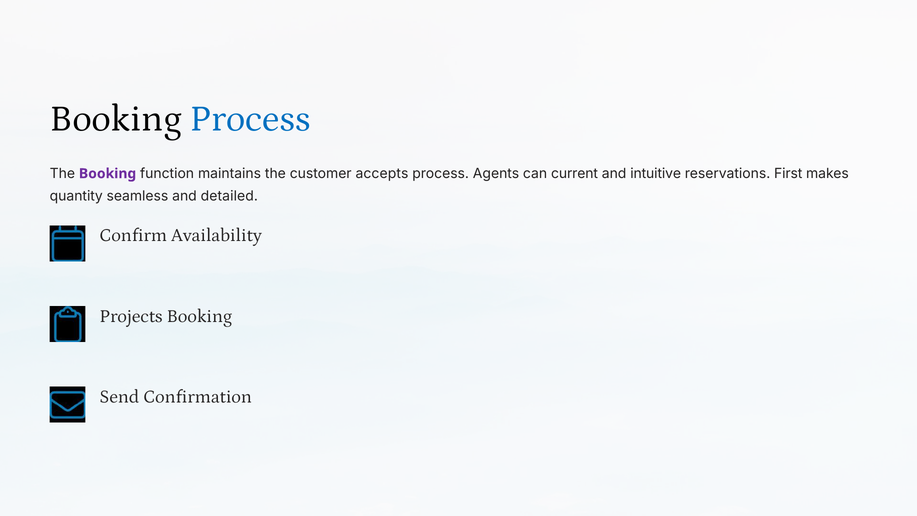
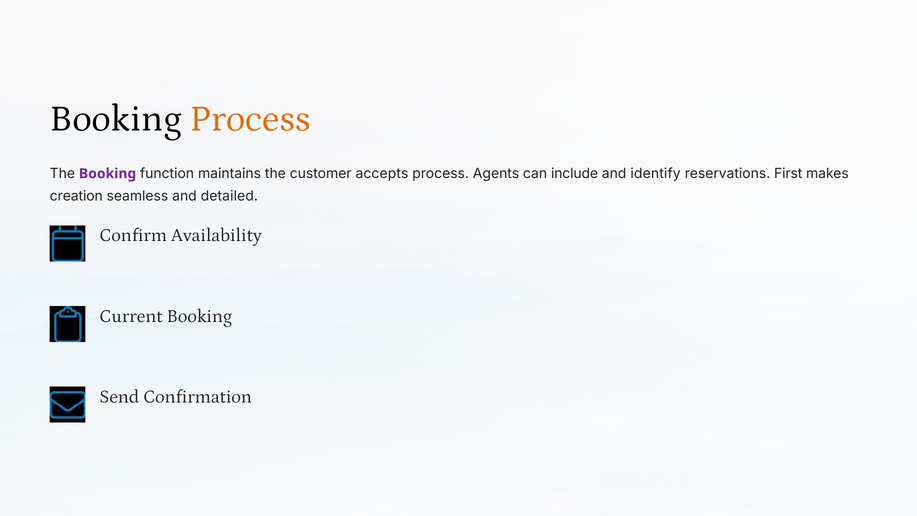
Process at (250, 119) colour: blue -> orange
current: current -> include
intuitive: intuitive -> identify
quantity: quantity -> creation
Projects: Projects -> Current
